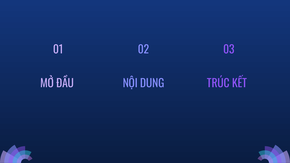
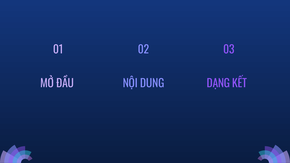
TRÚC: TRÚC -> DẠNG
